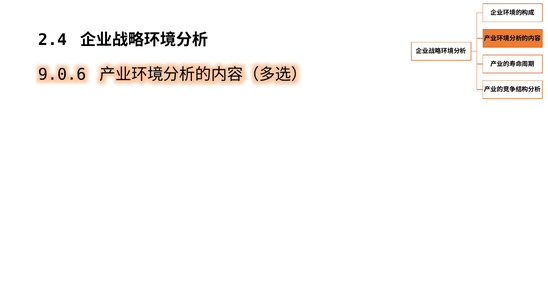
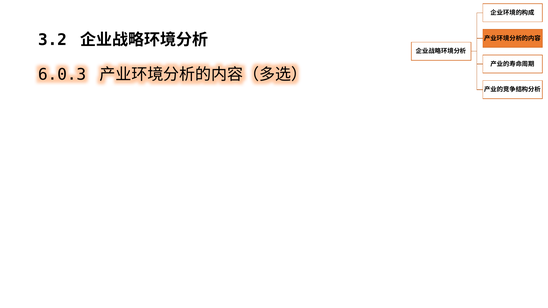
2.4: 2.4 -> 3.2
9.0.6: 9.0.6 -> 6.0.3
